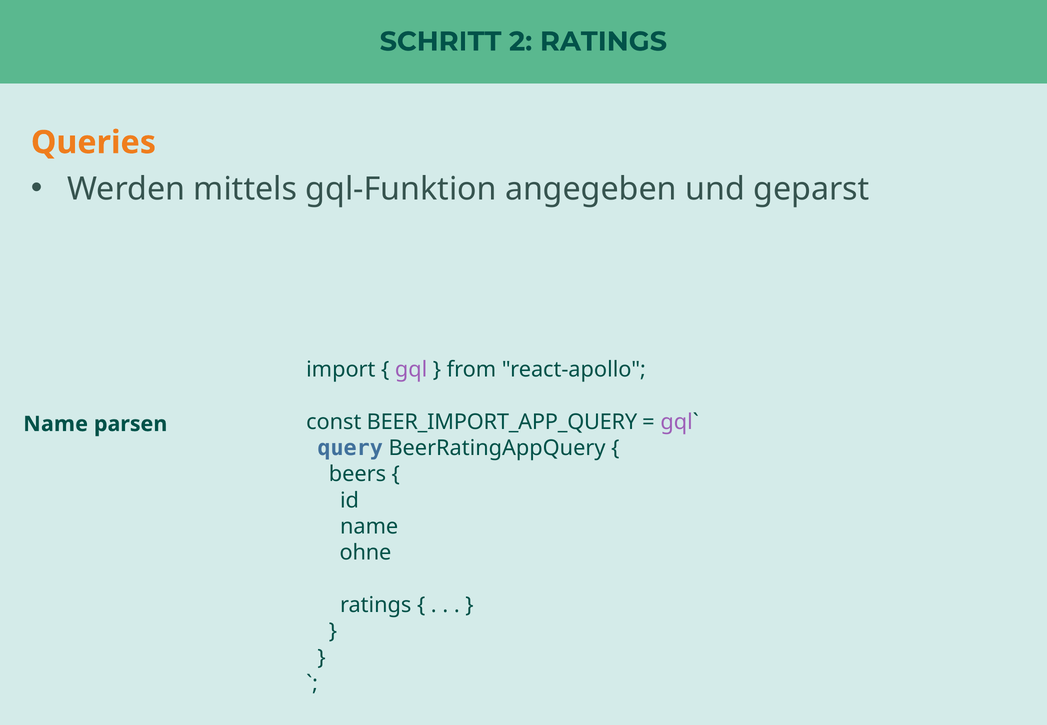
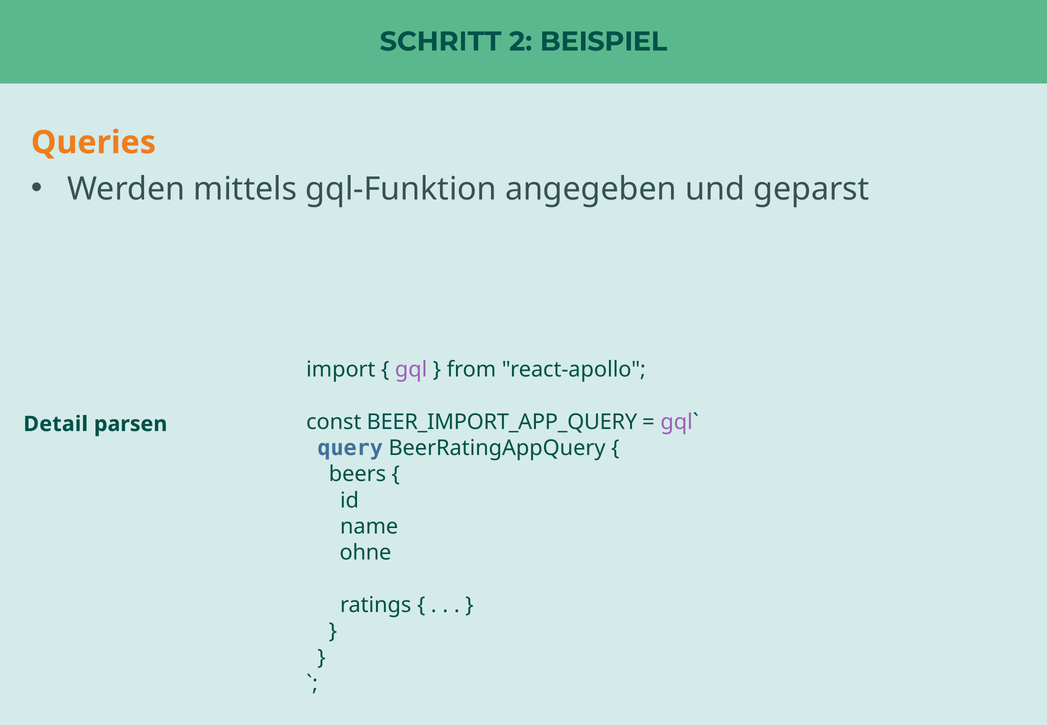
2 RATINGS: RATINGS -> BEISPIEL
Name at (56, 424): Name -> Detail
